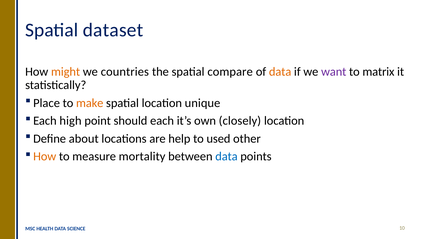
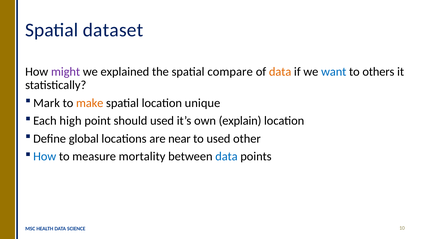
might colour: orange -> purple
countries: countries -> explained
want colour: purple -> blue
matrix: matrix -> others
Place: Place -> Mark
should each: each -> used
closely: closely -> explain
about: about -> global
help: help -> near
How at (45, 157) colour: orange -> blue
